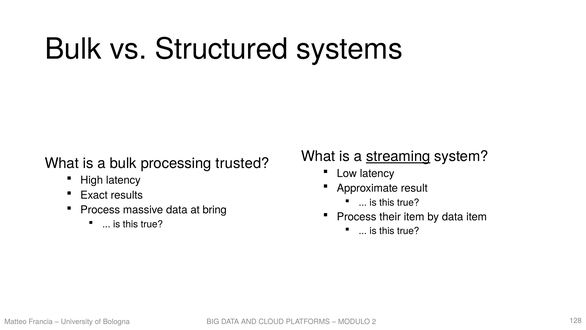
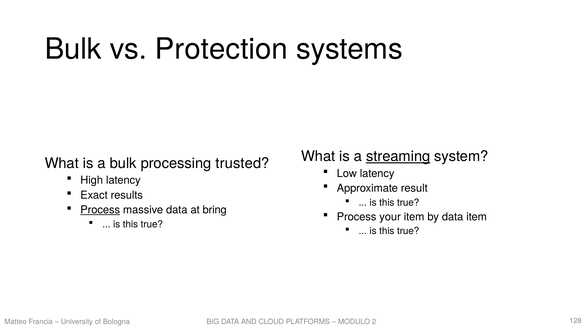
Structured: Structured -> Protection
Process at (100, 210) underline: none -> present
their: their -> your
